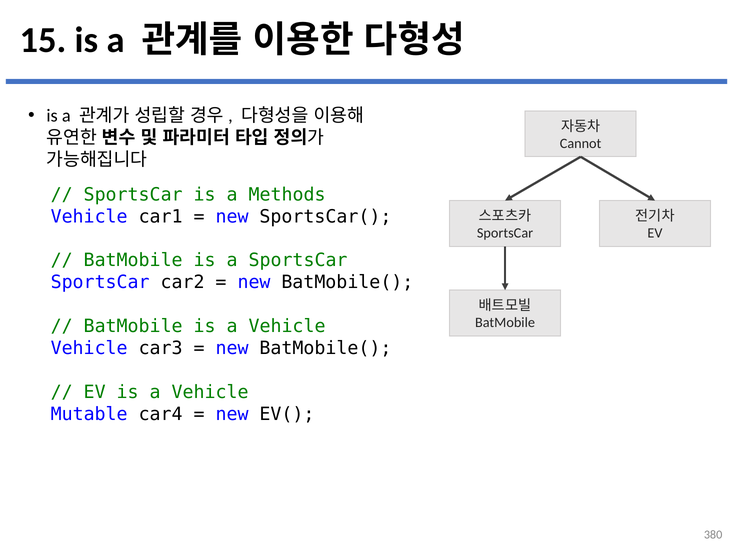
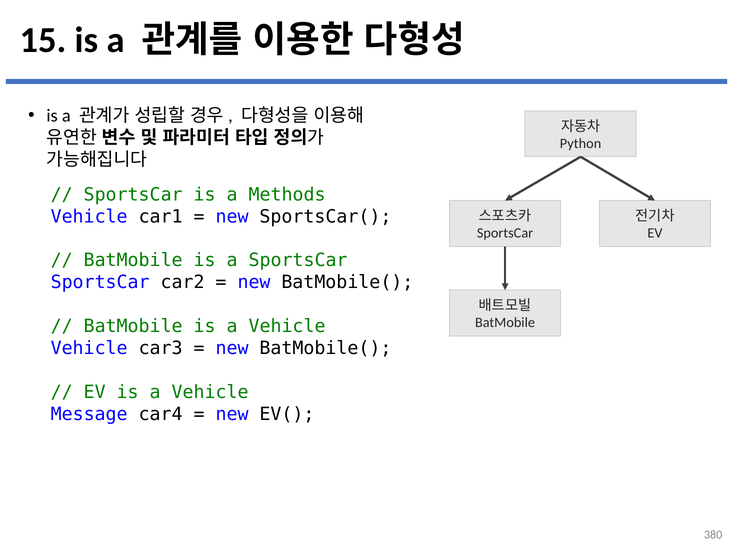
Cannot: Cannot -> Python
Mutable: Mutable -> Message
